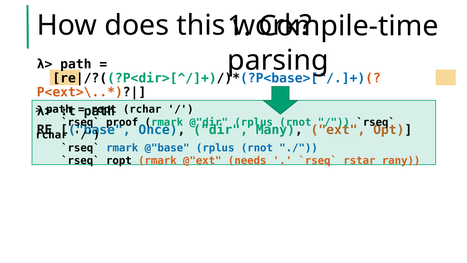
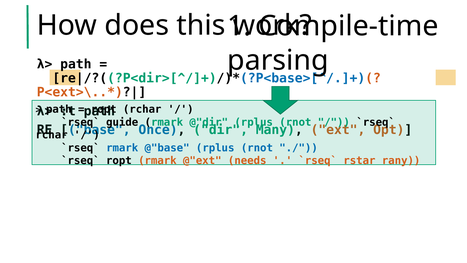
proof: proof -> guide
